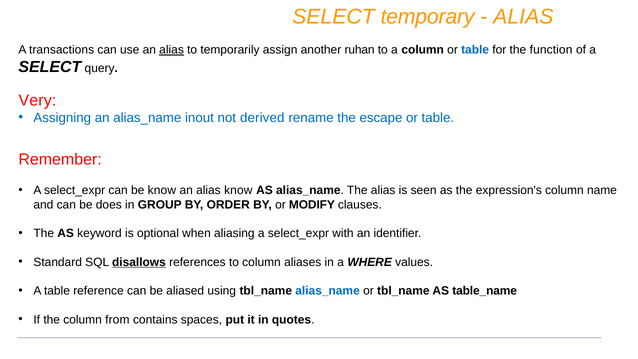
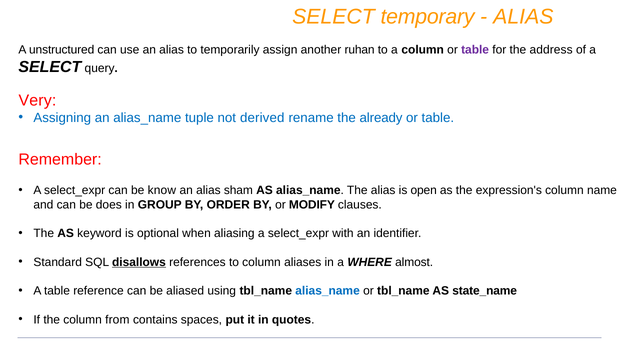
transactions: transactions -> unstructured
alias at (172, 50) underline: present -> none
table at (475, 50) colour: blue -> purple
function: function -> address
inout: inout -> tuple
escape: escape -> already
alias know: know -> sham
seen: seen -> open
values: values -> almost
table_name: table_name -> state_name
